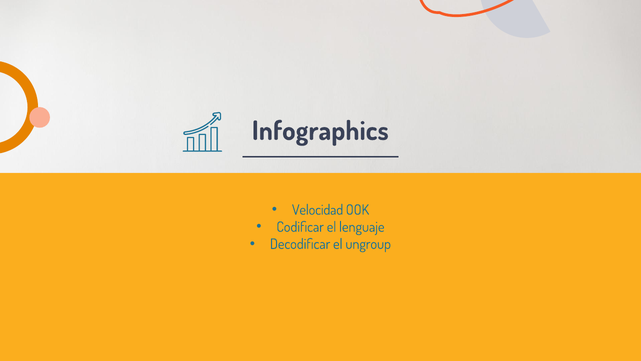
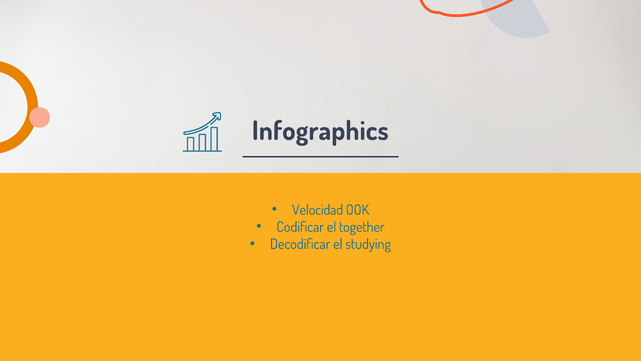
lenguaje: lenguaje -> together
ungroup: ungroup -> studying
